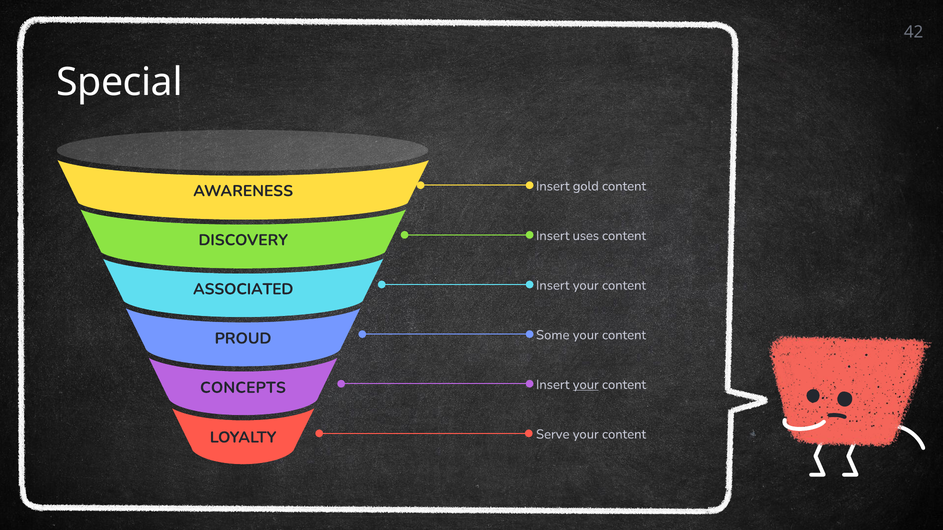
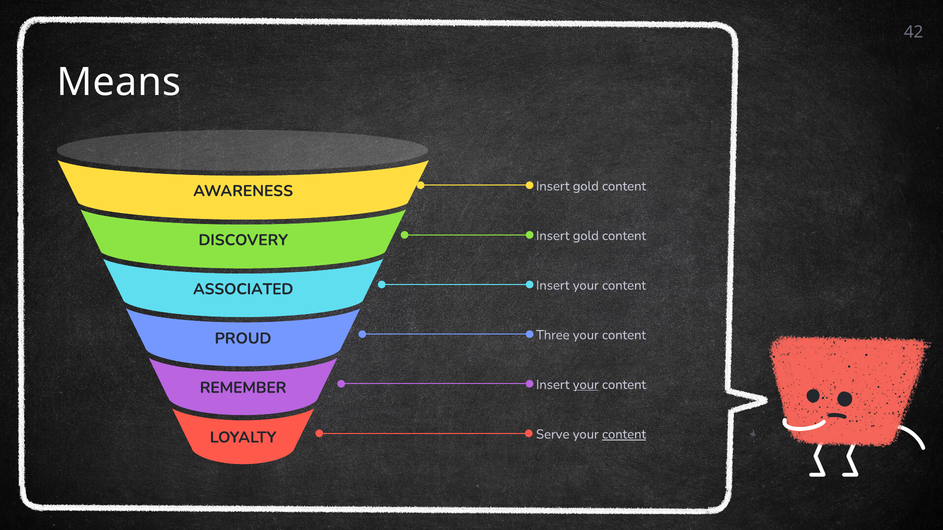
Special: Special -> Means
uses at (586, 236): uses -> gold
Some: Some -> Three
CONCEPTS: CONCEPTS -> REMEMBER
content at (624, 435) underline: none -> present
